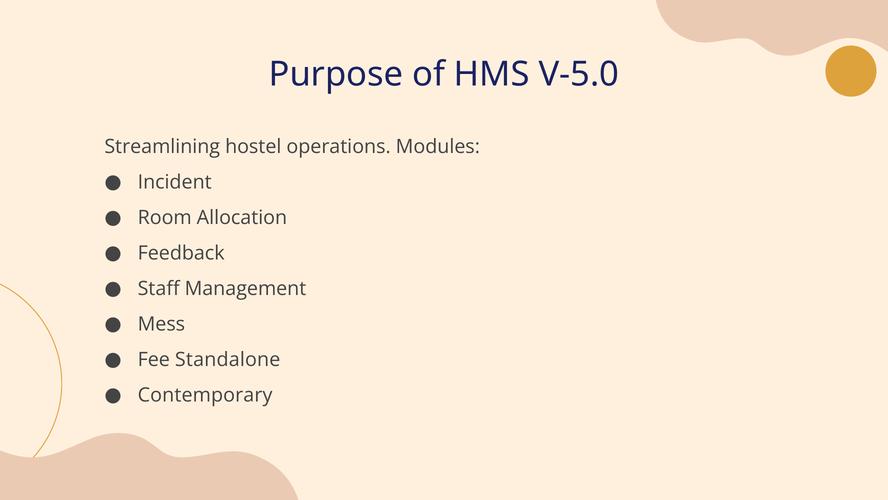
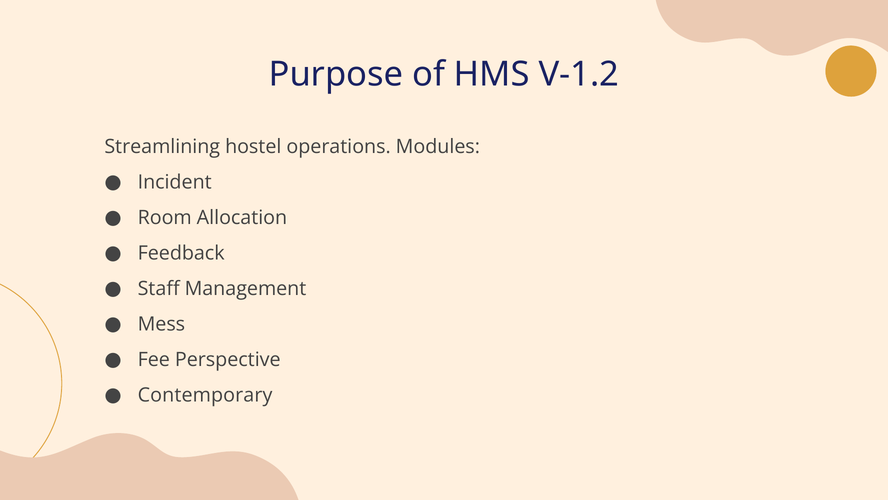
V-5.0: V-5.0 -> V-1.2
Standalone: Standalone -> Perspective
